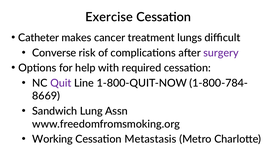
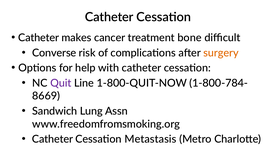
Exercise at (109, 17): Exercise -> Catheter
lungs: lungs -> bone
surgery colour: purple -> orange
with required: required -> catheter
Working at (52, 139): Working -> Catheter
